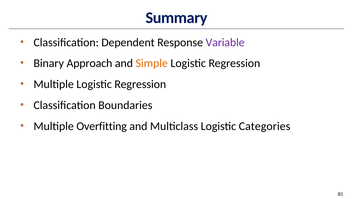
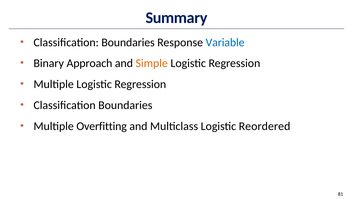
Dependent at (128, 42): Dependent -> Boundaries
Variable colour: purple -> blue
Categories: Categories -> Reordered
